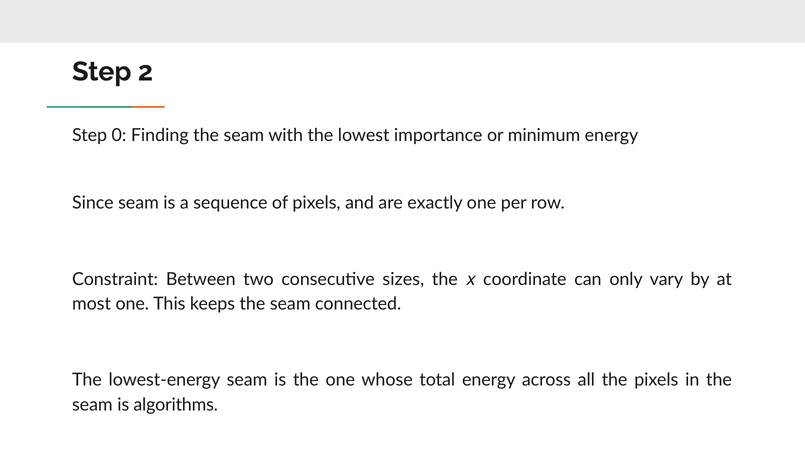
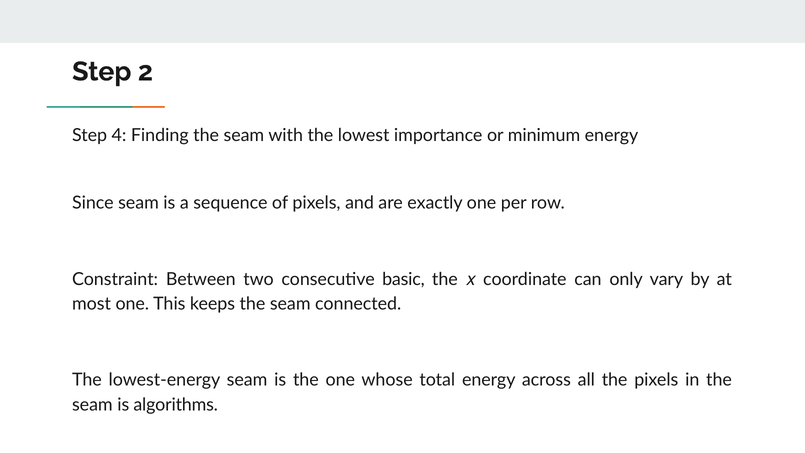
0: 0 -> 4
sizes: sizes -> basic
